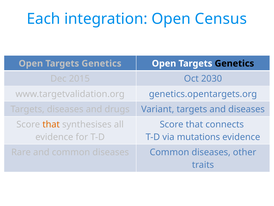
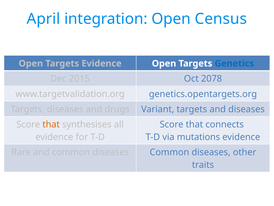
Each: Each -> April
Genetics at (101, 63): Genetics -> Evidence
Genetics at (234, 63) colour: black -> blue
2030: 2030 -> 2078
